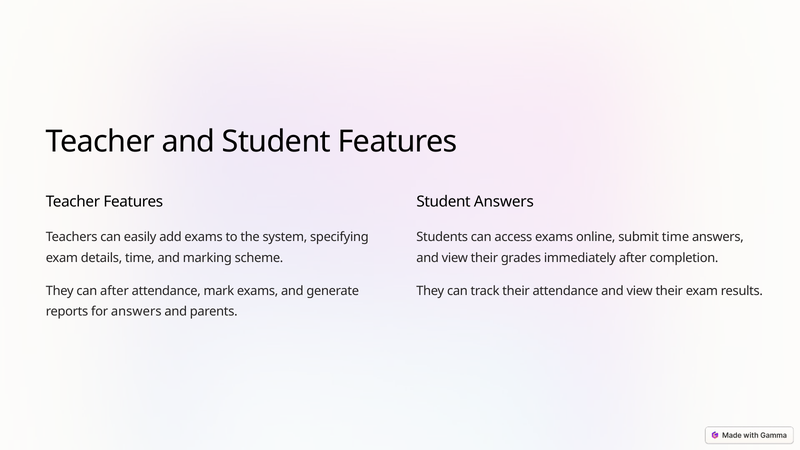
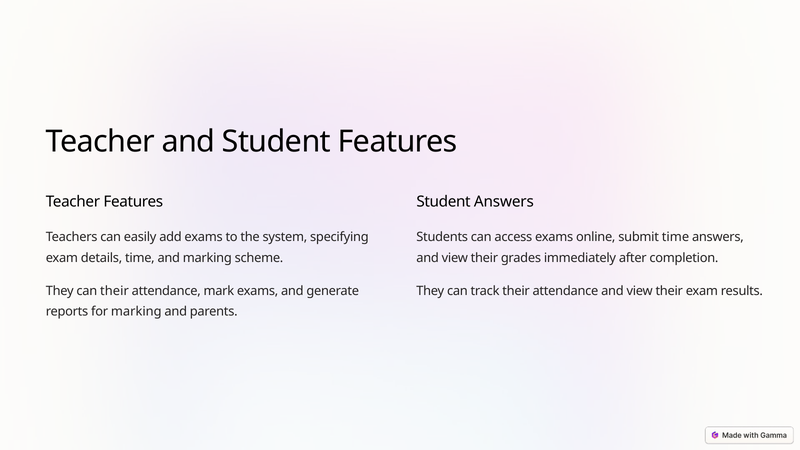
can after: after -> their
for answers: answers -> marking
